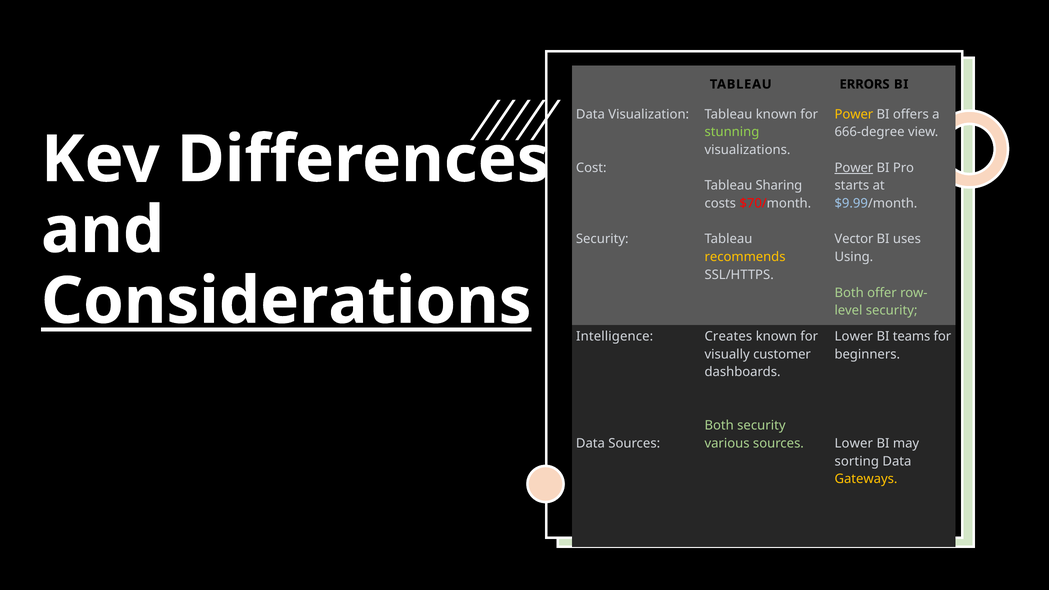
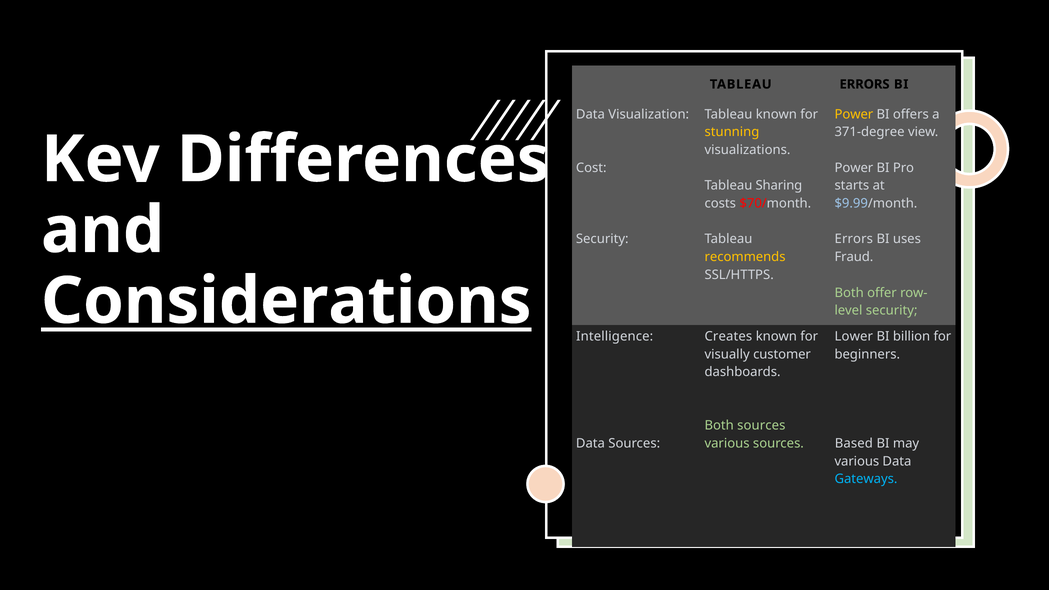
stunning colour: light green -> yellow
666-degree: 666-degree -> 371-degree
Power at (854, 168) underline: present -> none
Vector at (854, 239): Vector -> Errors
Using: Using -> Fraud
teams: teams -> billion
Both security: security -> sources
Lower at (854, 443): Lower -> Based
sorting at (857, 461): sorting -> various
Gateways colour: yellow -> light blue
